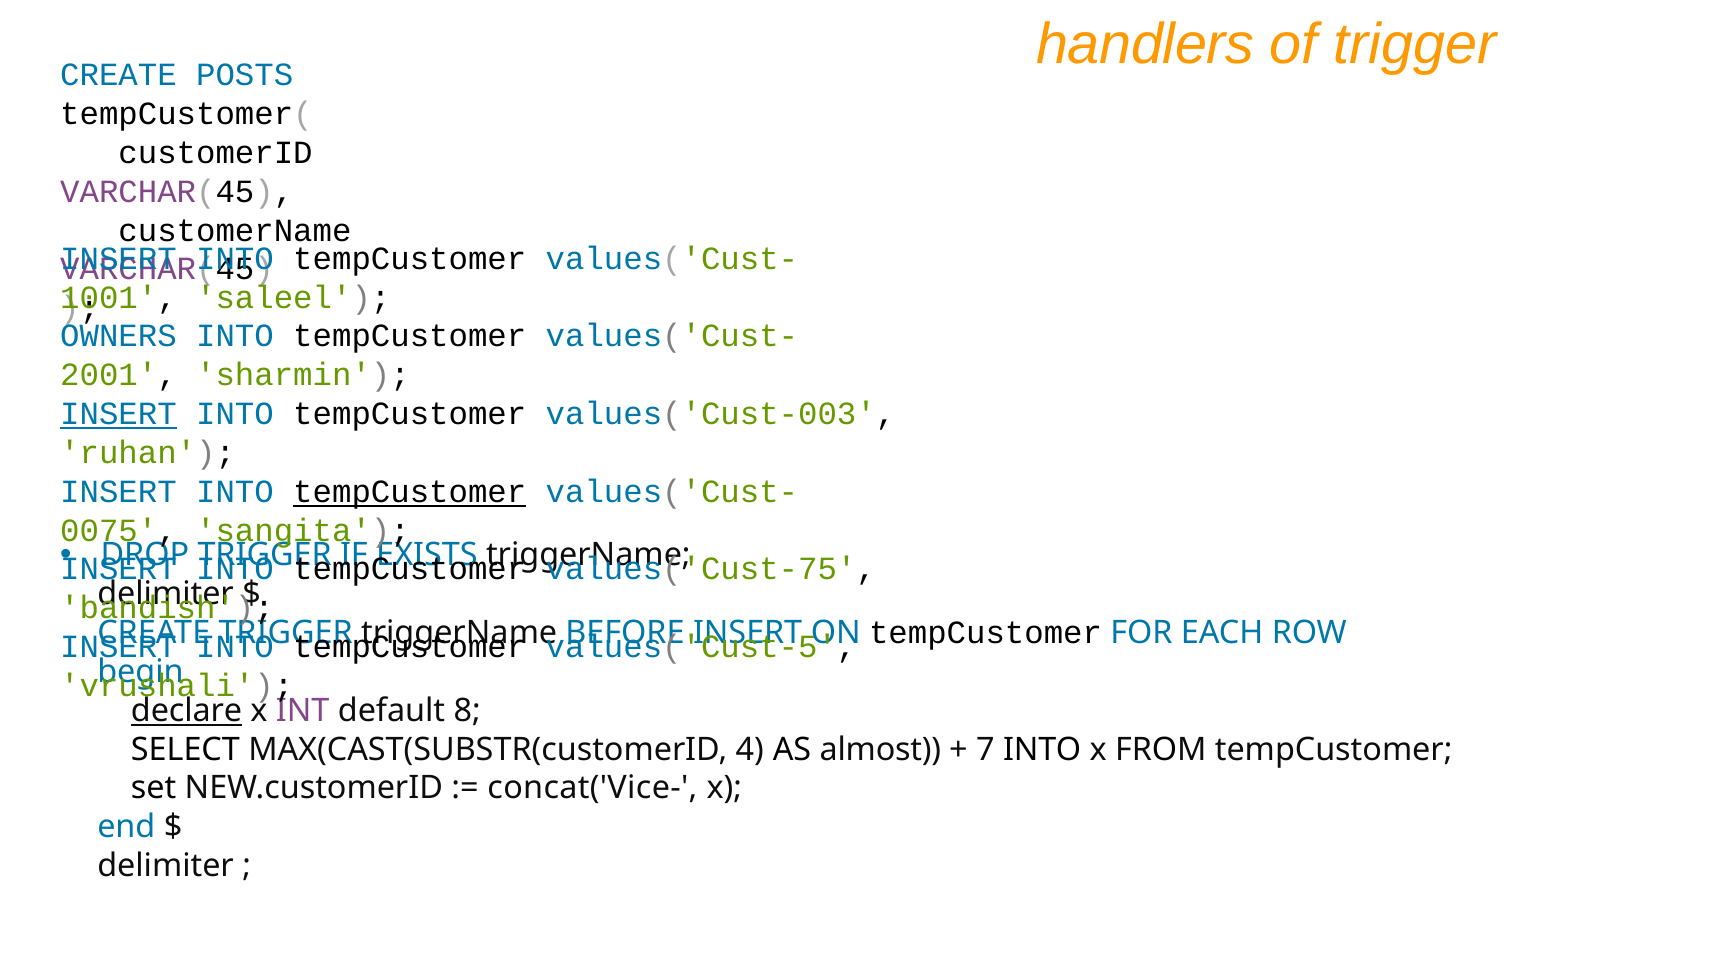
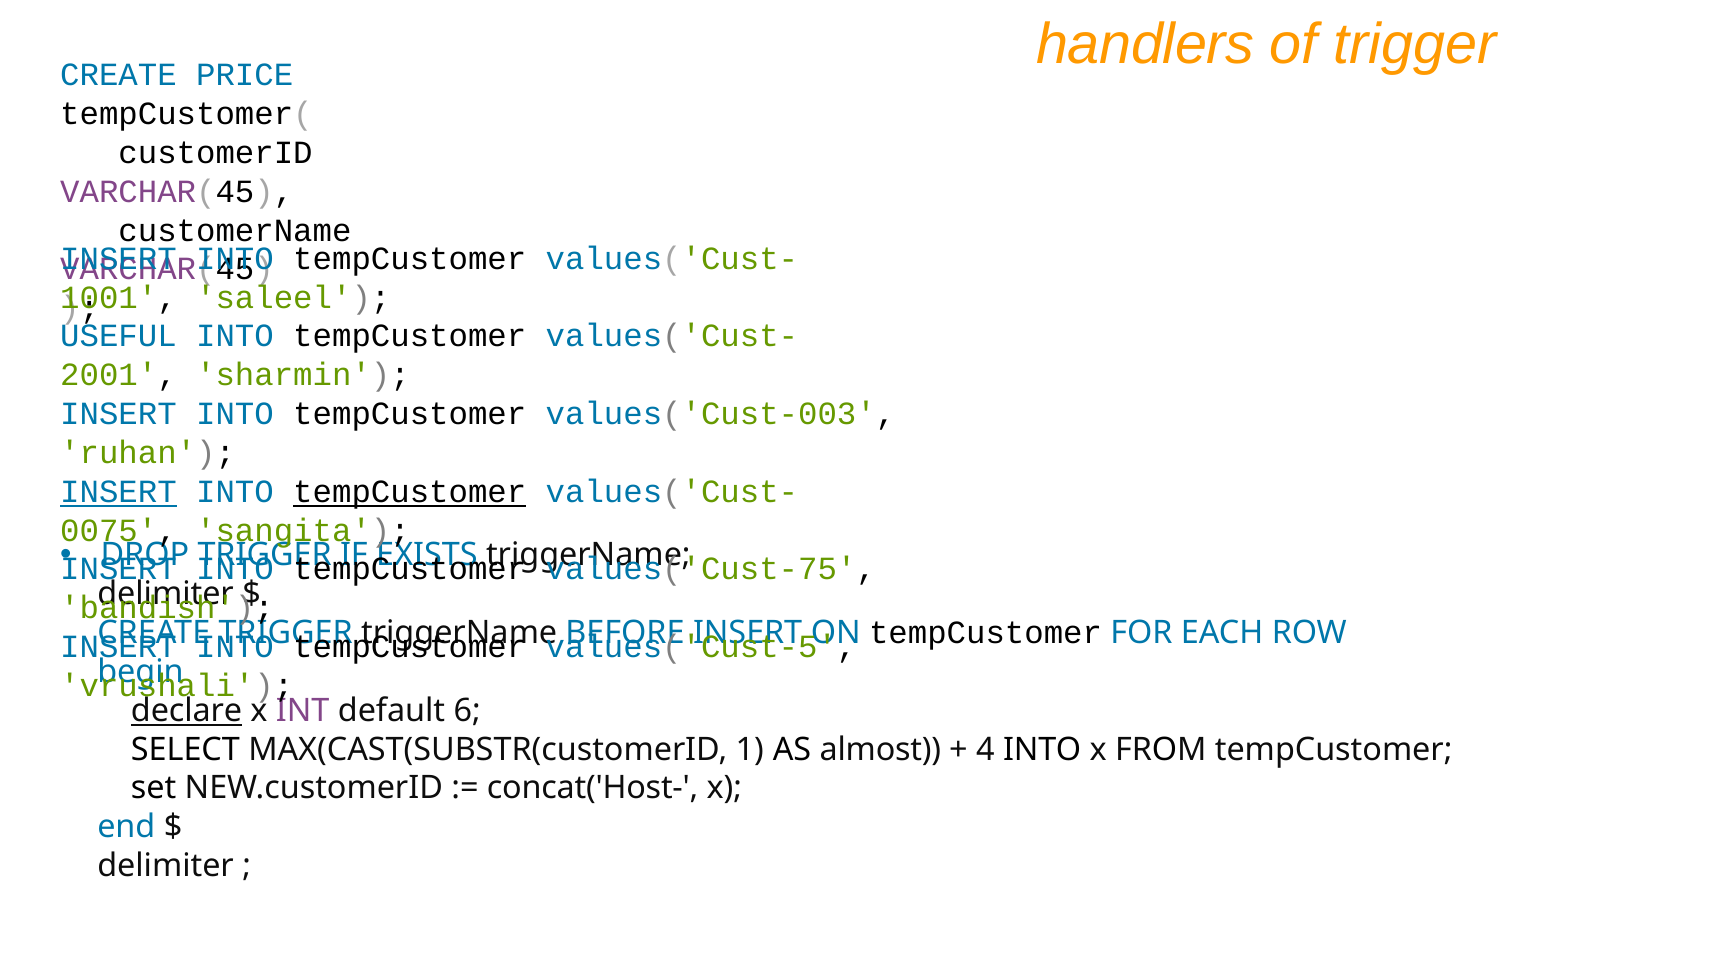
POSTS: POSTS -> PRICE
OWNERS: OWNERS -> USEFUL
INSERT at (118, 414) underline: present -> none
INSERT at (118, 492) underline: none -> present
8: 8 -> 6
4: 4 -> 1
7: 7 -> 4
concat('Vice-: concat('Vice- -> concat('Host-
